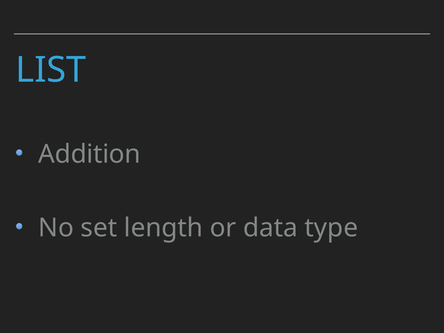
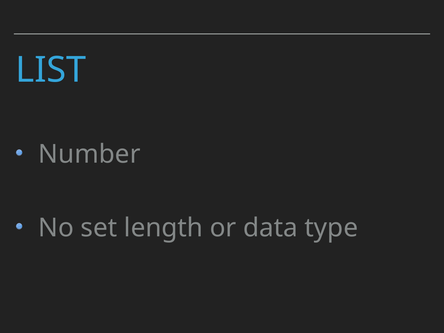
Addition: Addition -> Number
